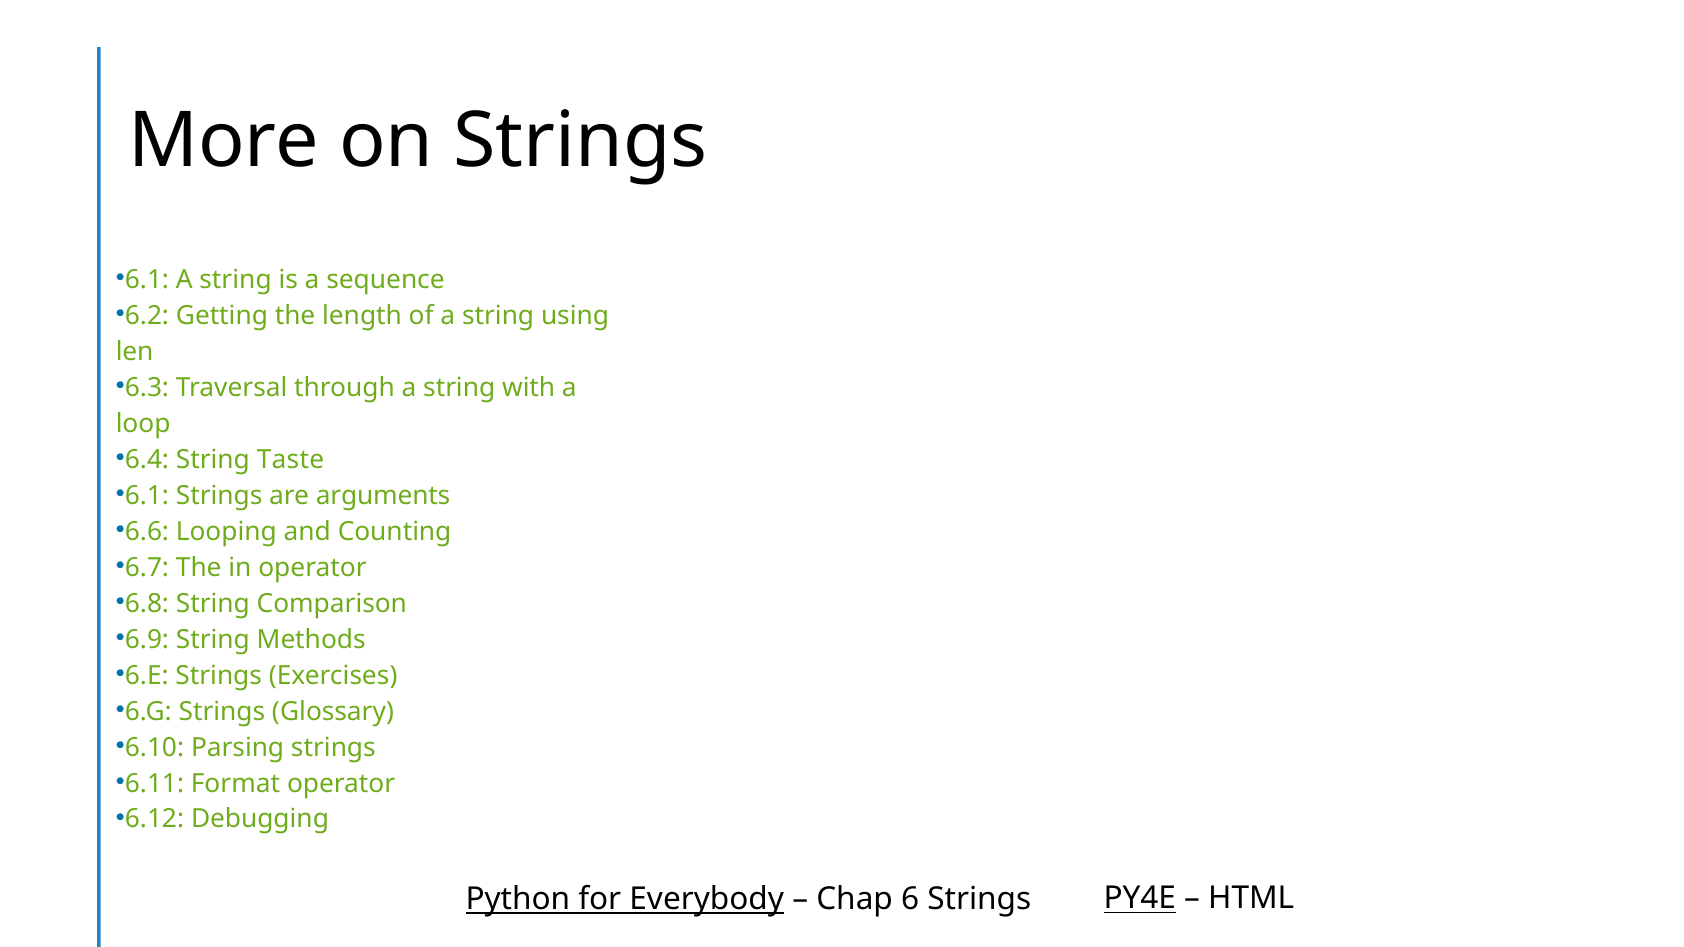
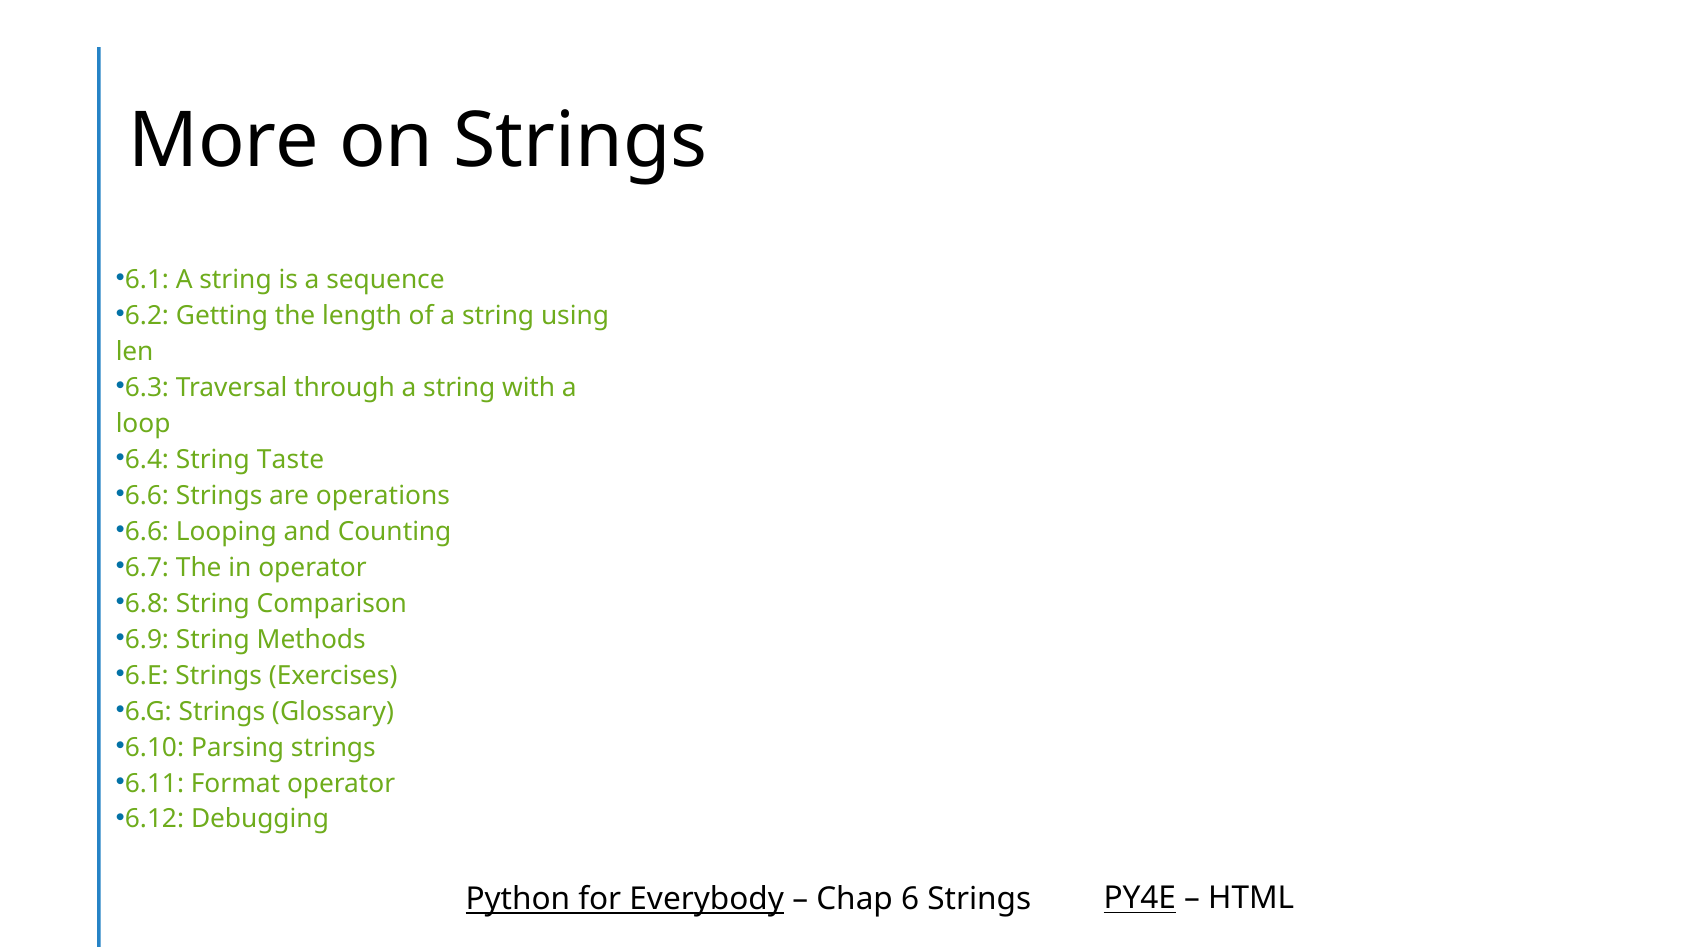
6.1 at (147, 496): 6.1 -> 6.6
arguments: arguments -> operations
